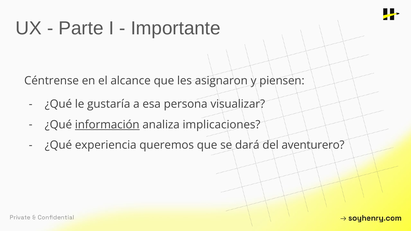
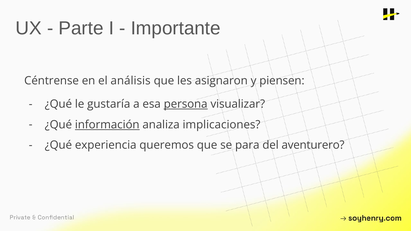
alcance: alcance -> análisis
persona underline: none -> present
dará: dará -> para
